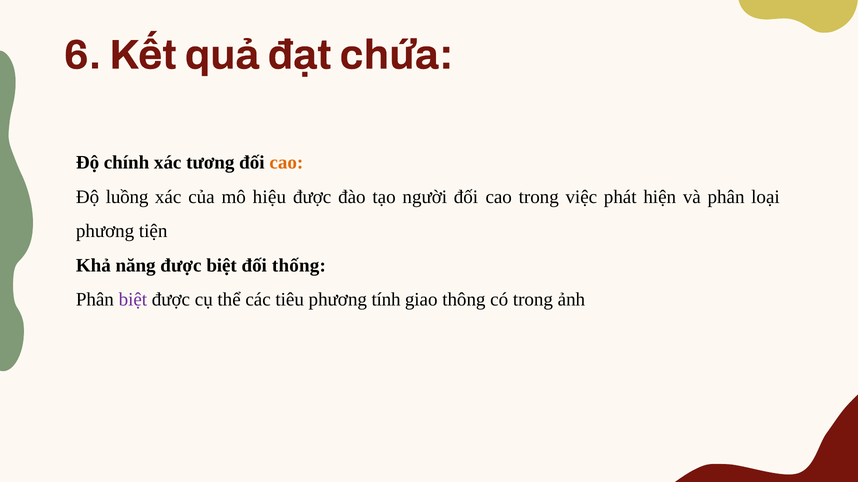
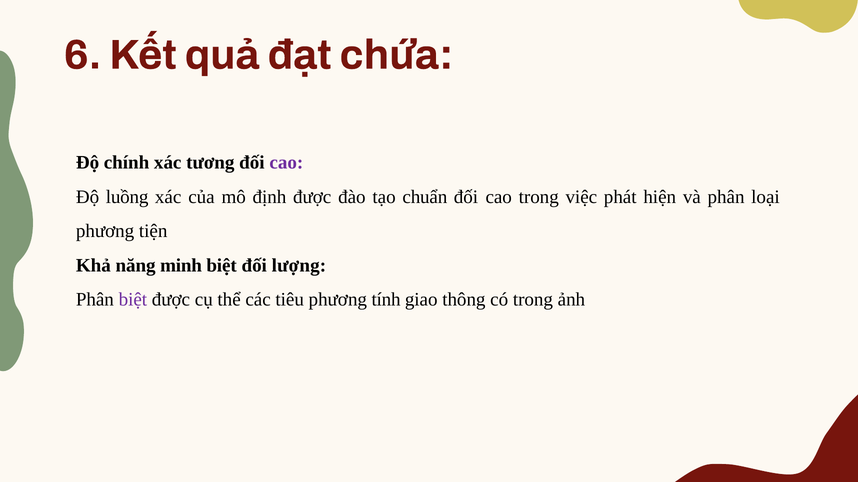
cao at (286, 163) colour: orange -> purple
hiệu: hiệu -> định
người: người -> chuẩn
năng được: được -> minh
thống: thống -> lượng
